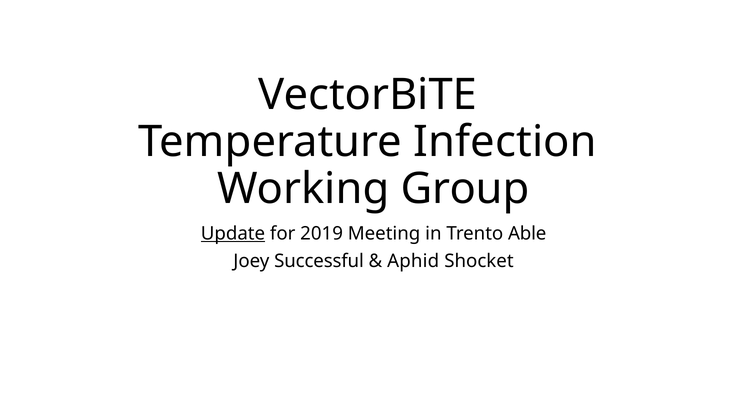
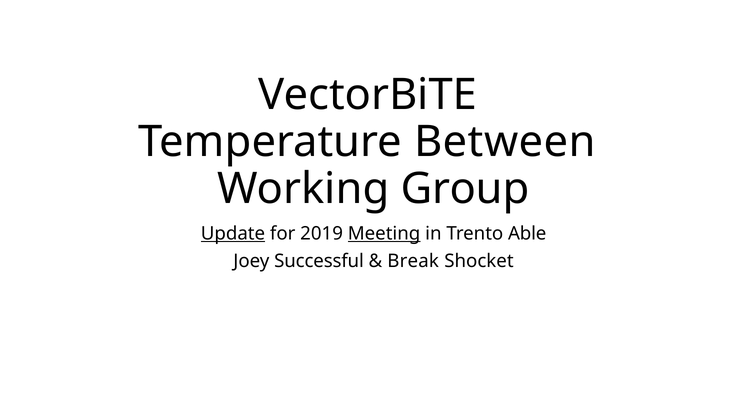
Infection: Infection -> Between
Meeting underline: none -> present
Aphid: Aphid -> Break
